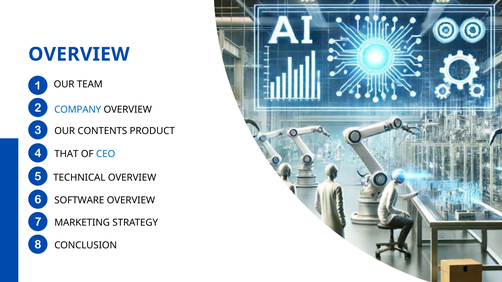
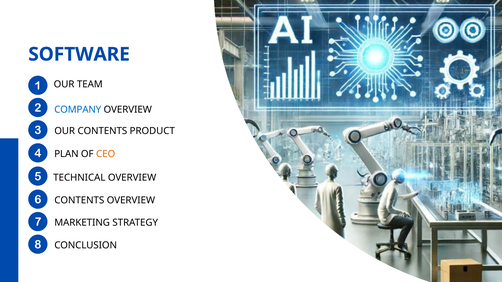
OVERVIEW at (79, 54): OVERVIEW -> SOFTWARE
THAT: THAT -> PLAN
CEO colour: blue -> orange
SOFTWARE at (79, 201): SOFTWARE -> CONTENTS
